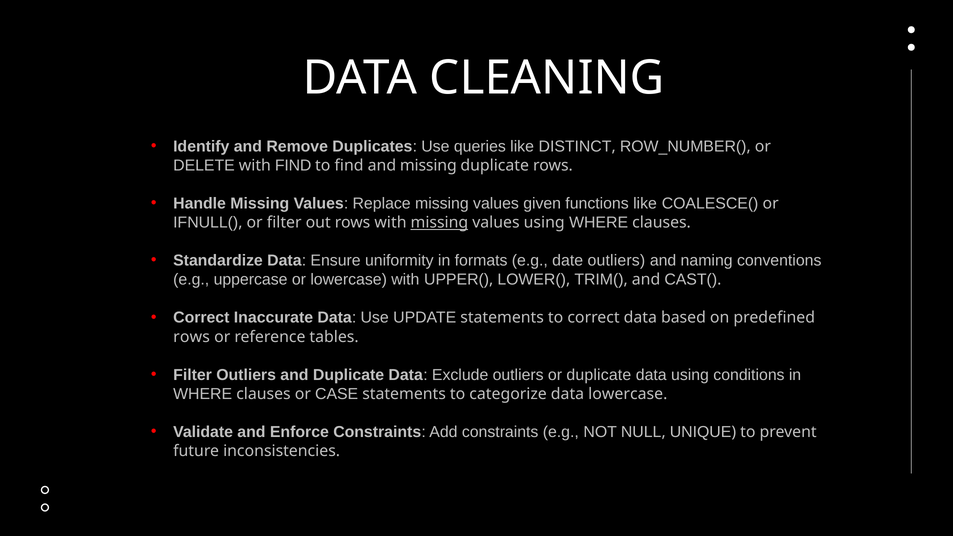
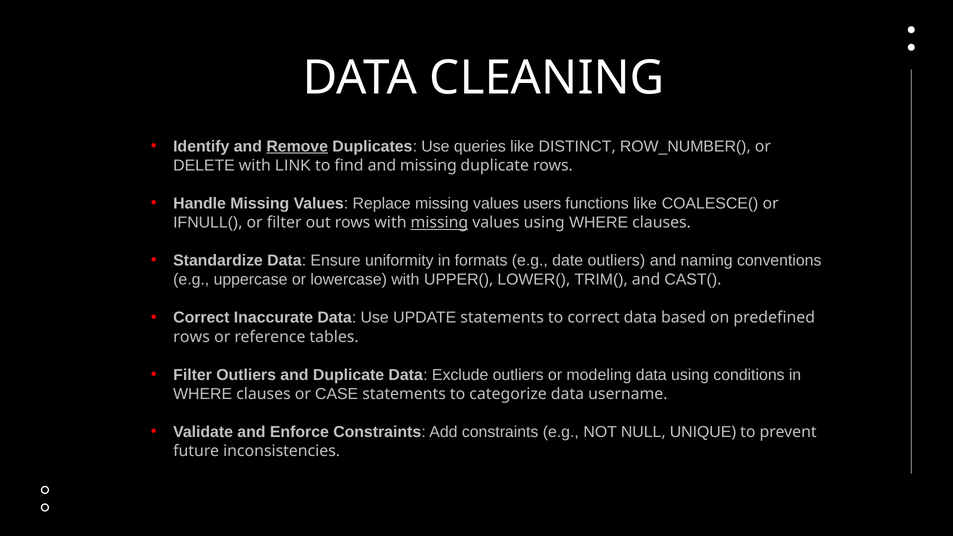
Remove underline: none -> present
with FIND: FIND -> LINK
given: given -> users
or duplicate: duplicate -> modeling
data lowercase: lowercase -> username
